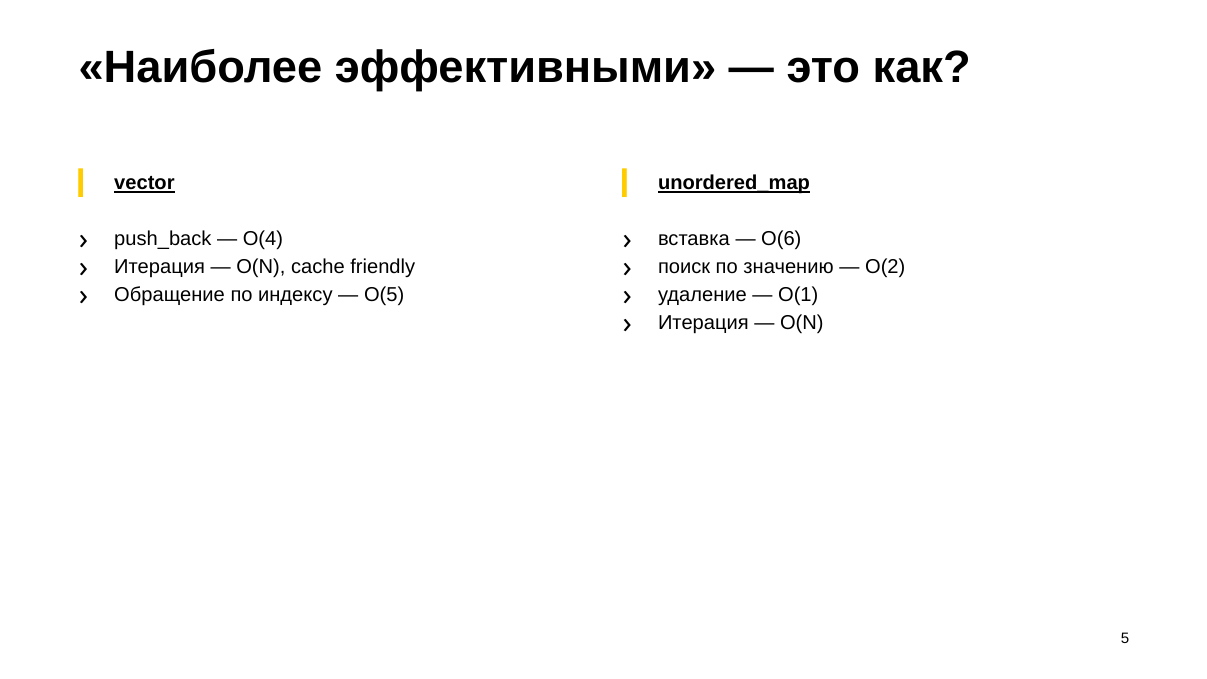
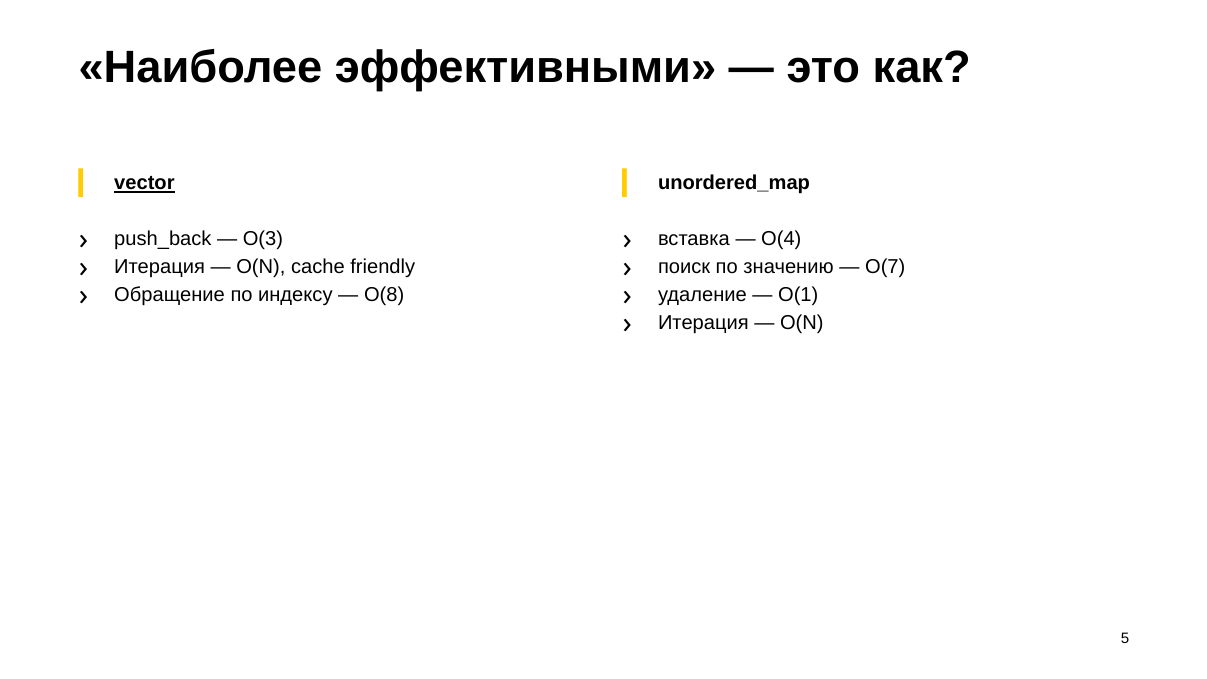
unordered_map underline: present -> none
O(4: O(4 -> O(3
O(6: O(6 -> O(4
O(2: O(2 -> O(7
O(5: O(5 -> O(8
